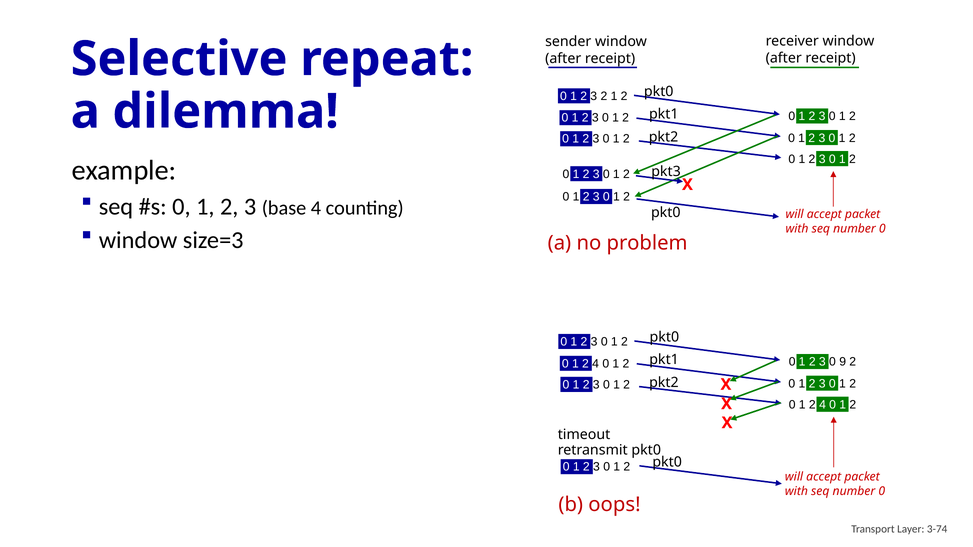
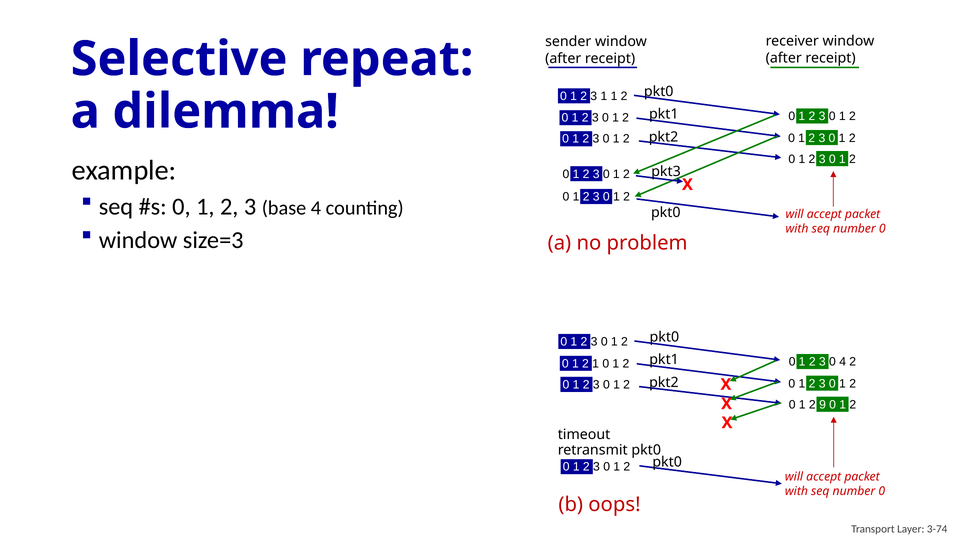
3 2: 2 -> 1
0 9: 9 -> 4
4 at (596, 364): 4 -> 1
4 at (823, 405): 4 -> 9
